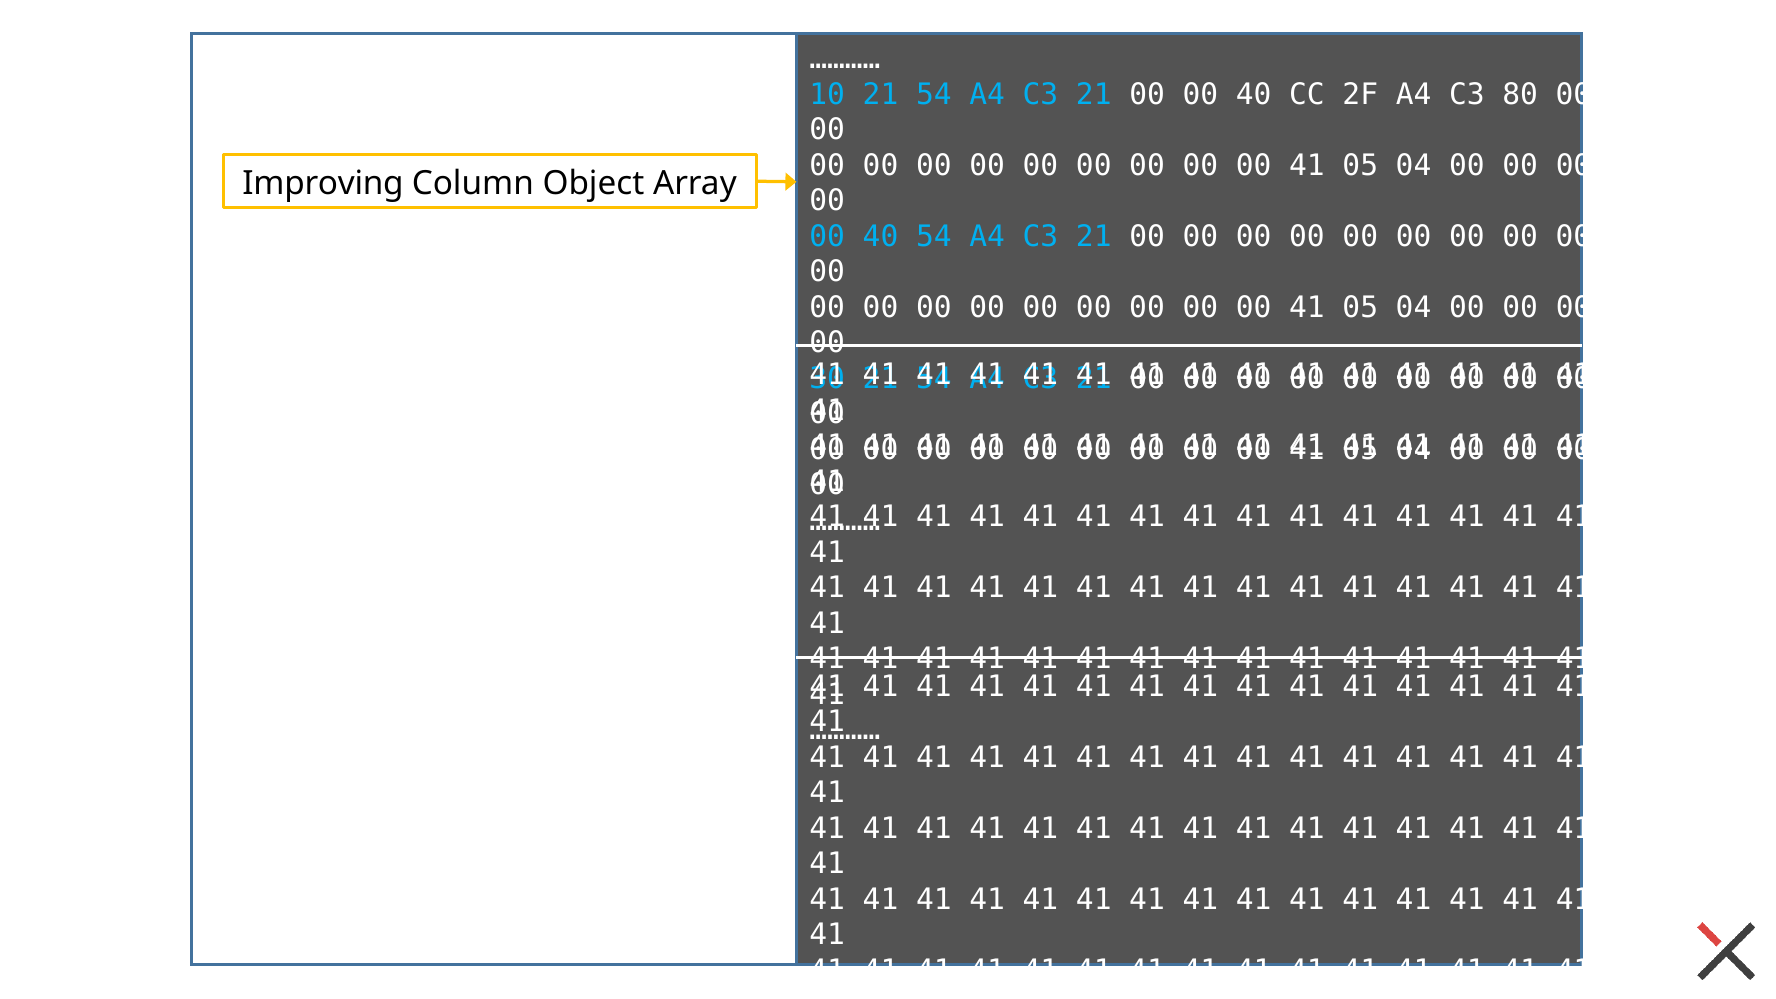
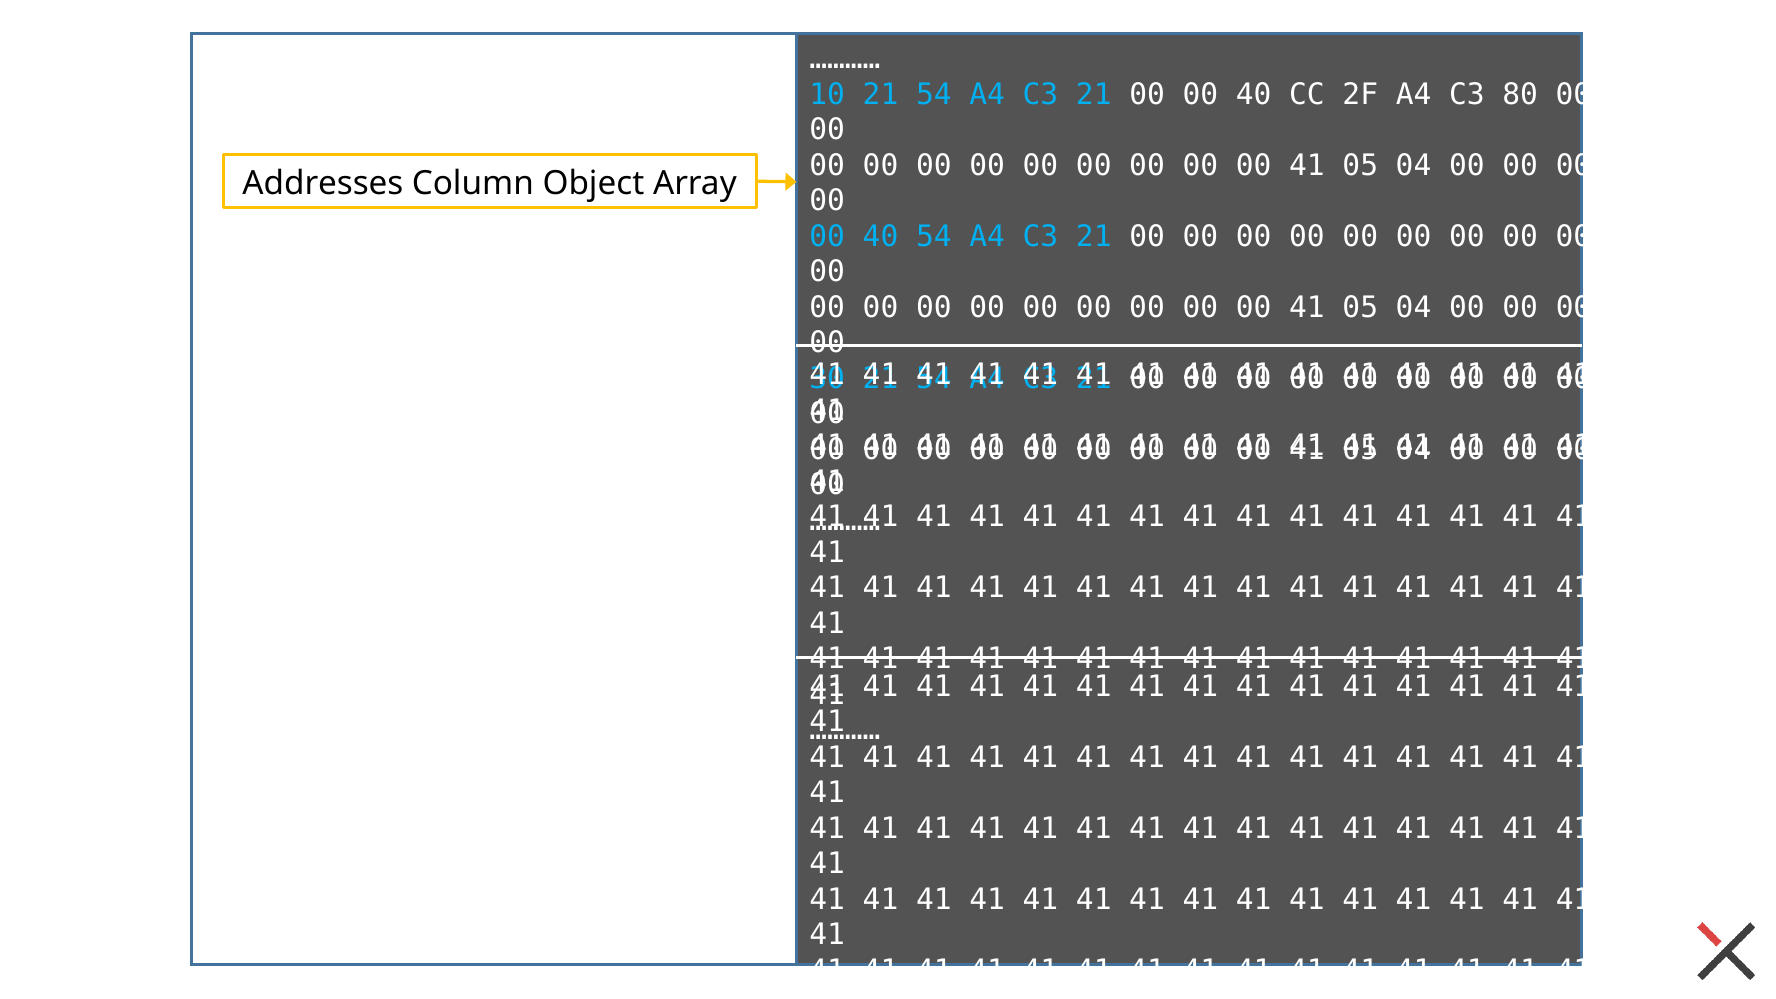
Improving: Improving -> Addresses
